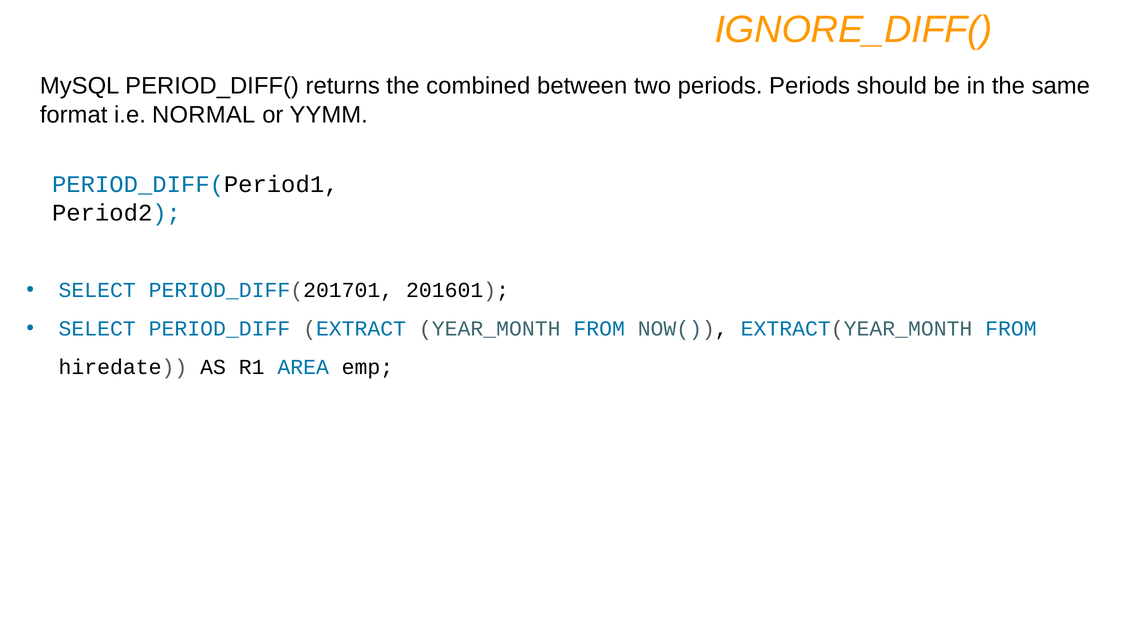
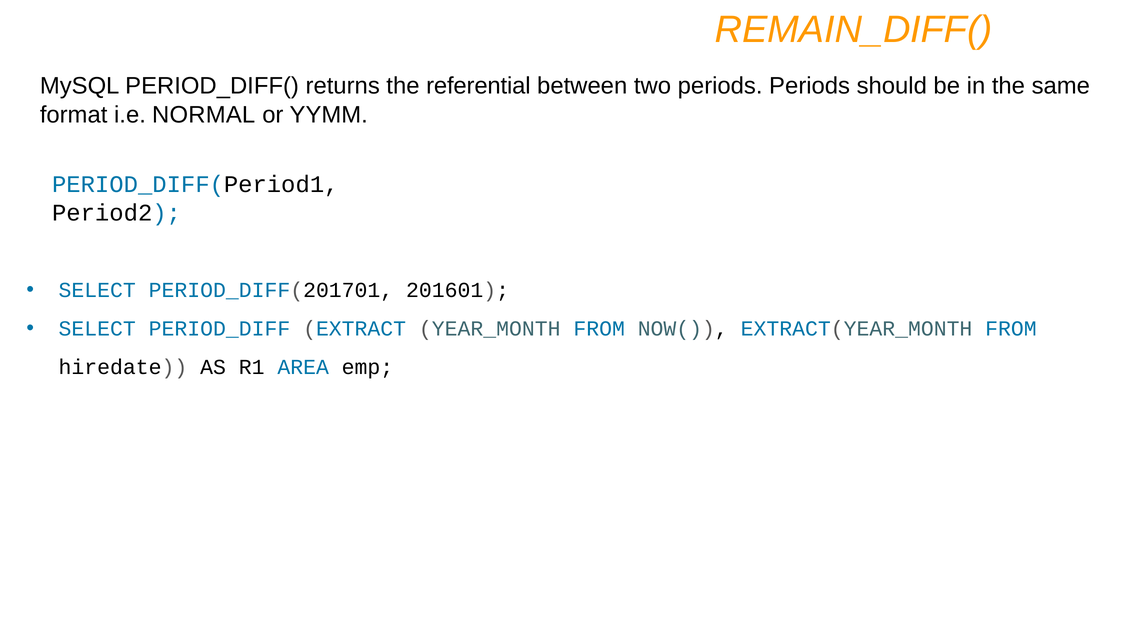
IGNORE_DIFF(: IGNORE_DIFF( -> REMAIN_DIFF(
combined: combined -> referential
